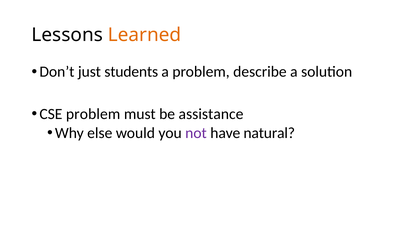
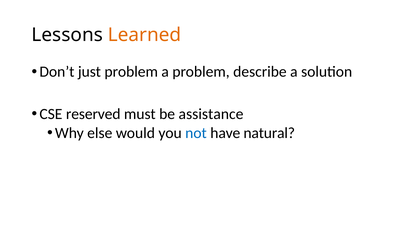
just students: students -> problem
CSE problem: problem -> reserved
not colour: purple -> blue
